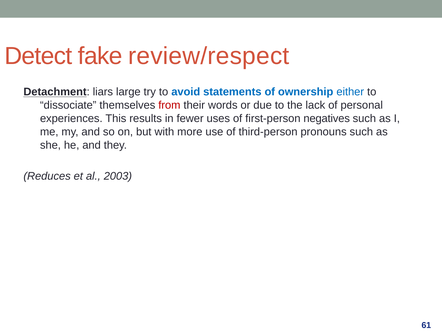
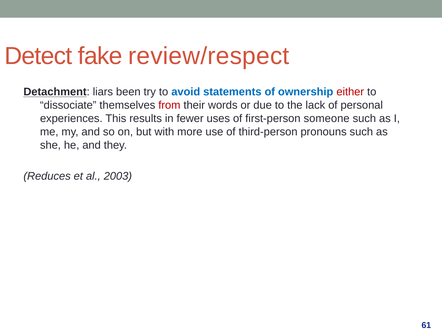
large: large -> been
either colour: blue -> red
negatives: negatives -> someone
